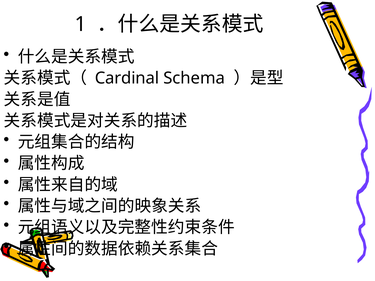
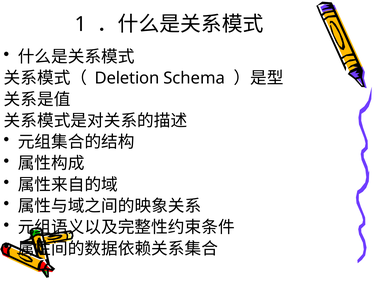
Cardinal: Cardinal -> Deletion
